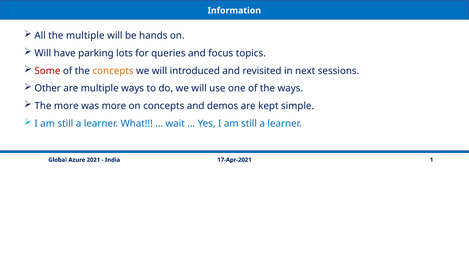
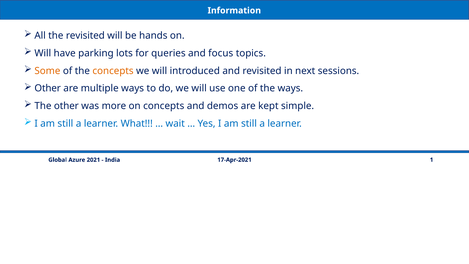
the multiple: multiple -> revisited
Some colour: red -> orange
The more: more -> other
